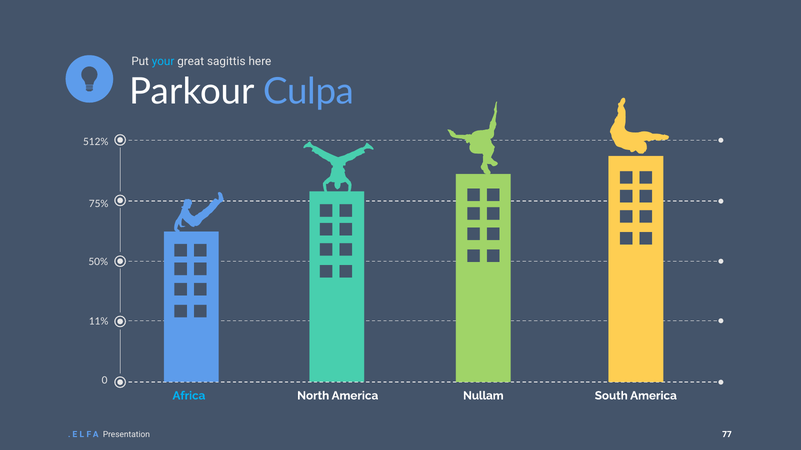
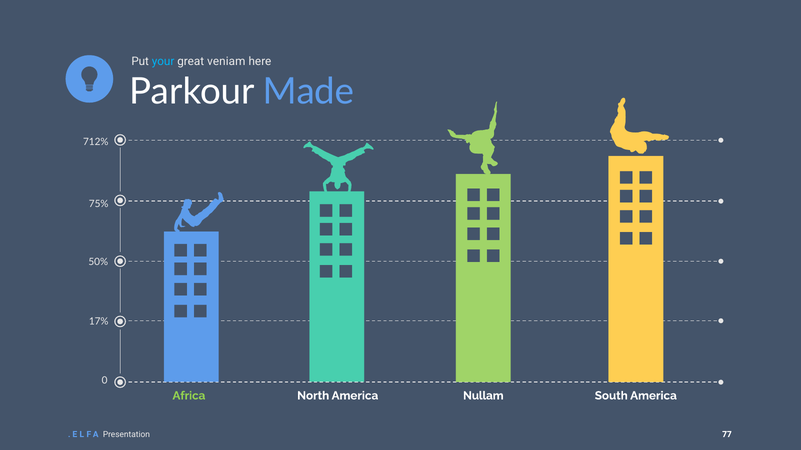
sagittis: sagittis -> veniam
Culpa: Culpa -> Made
512%: 512% -> 712%
11%: 11% -> 17%
Africa colour: light blue -> light green
